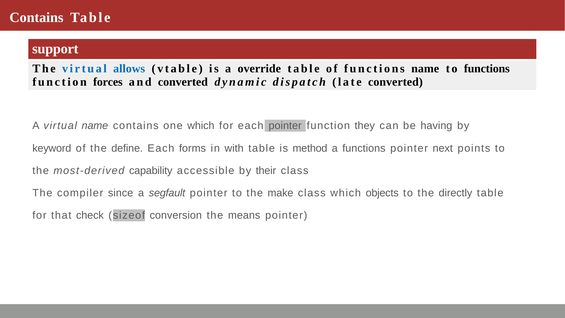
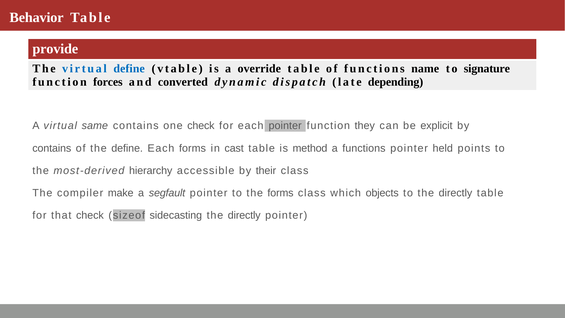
Contains at (36, 17): Contains -> Behavior
support: support -> provide
virtual allows: allows -> define
to functions: functions -> signature
late converted: converted -> depending
virtual name: name -> same
one which: which -> check
having: having -> explicit
keyword at (52, 148): keyword -> contains
with: with -> cast
next: next -> held
capability: capability -> hierarchy
since: since -> make
the make: make -> forms
conversion: conversion -> sidecasting
means at (244, 215): means -> directly
